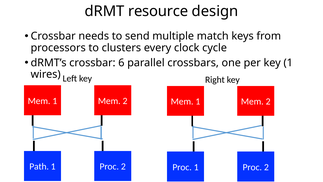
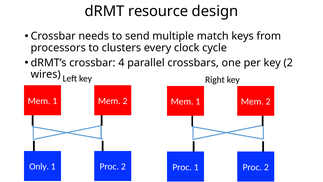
6: 6 -> 4
key 1: 1 -> 2
Path: Path -> Only
